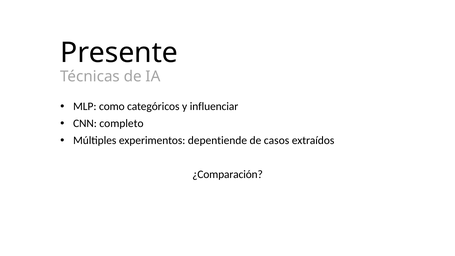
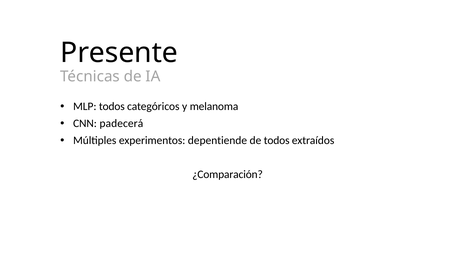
MLP como: como -> todos
influenciar: influenciar -> melanoma
completo: completo -> padecerá
de casos: casos -> todos
